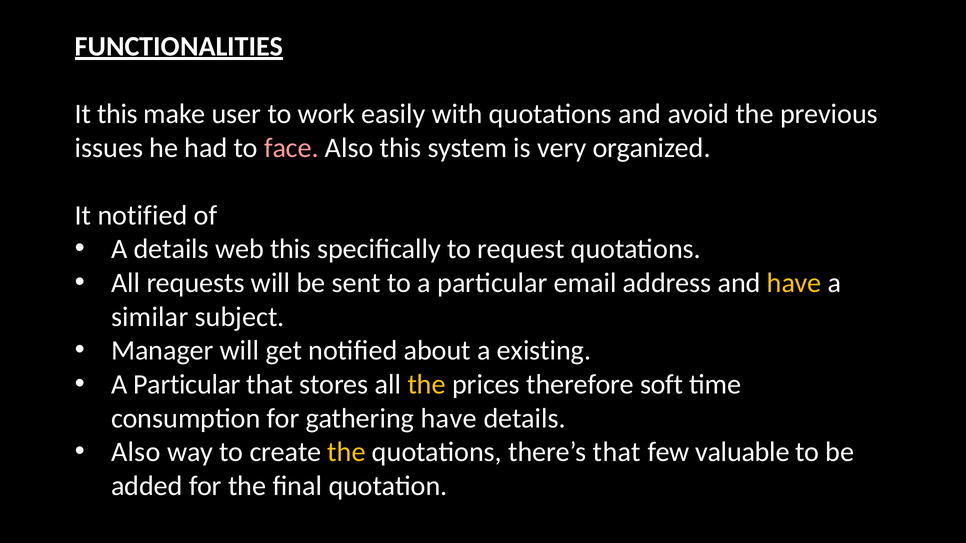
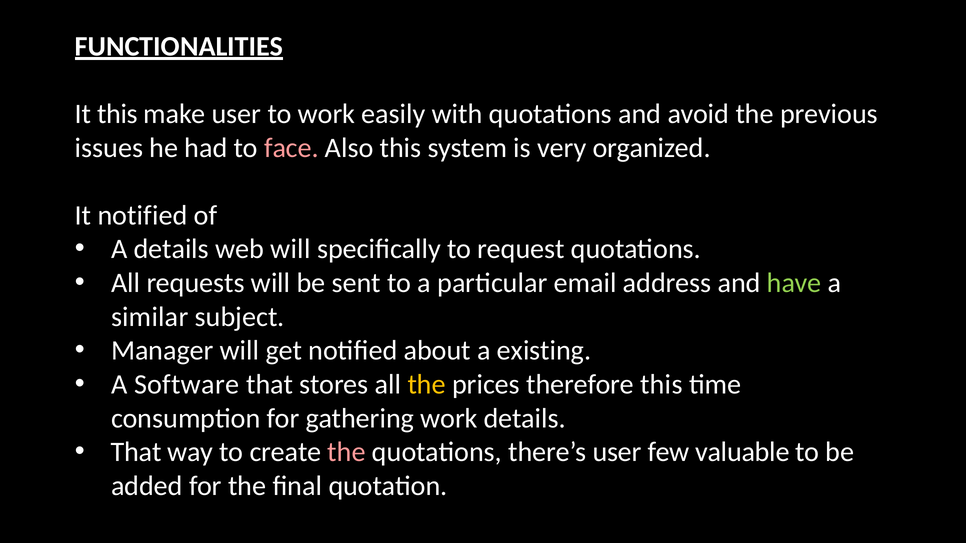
web this: this -> will
have at (794, 283) colour: yellow -> light green
Particular at (187, 385): Particular -> Software
therefore soft: soft -> this
gathering have: have -> work
Also at (136, 452): Also -> That
the at (347, 452) colour: yellow -> pink
there’s that: that -> user
